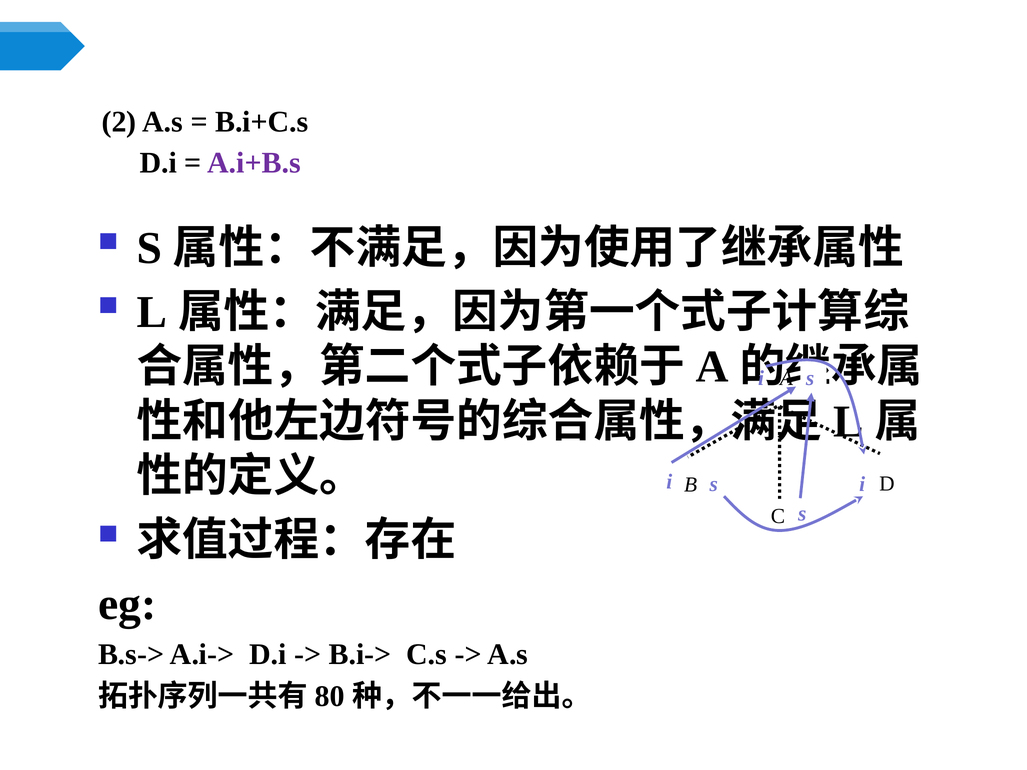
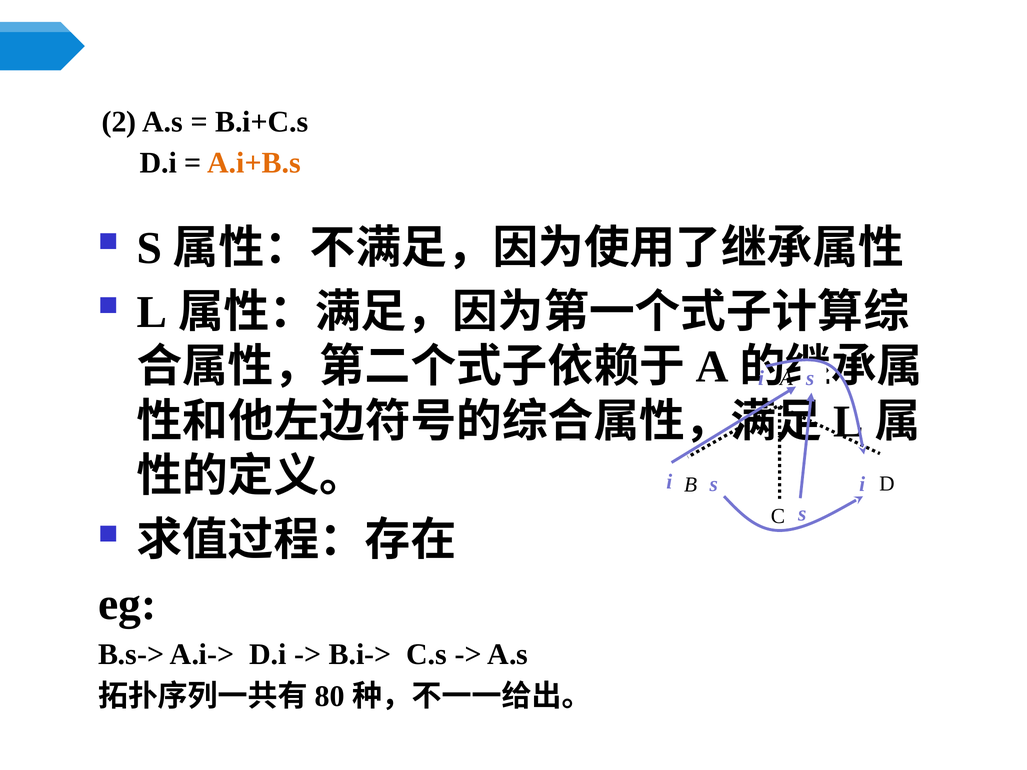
A.i+B.s colour: purple -> orange
